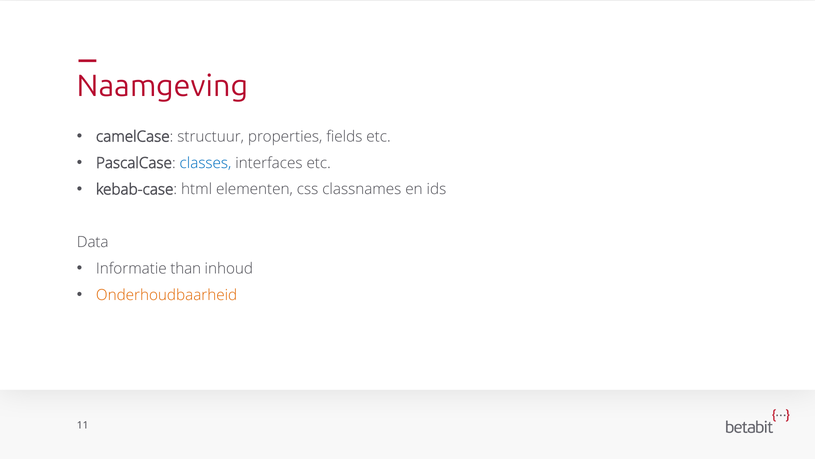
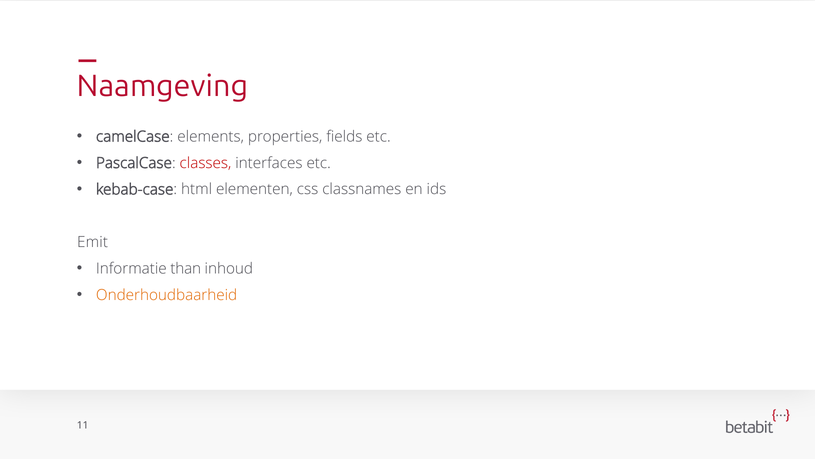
structuur: structuur -> elements
classes colour: blue -> red
Data: Data -> Emit
